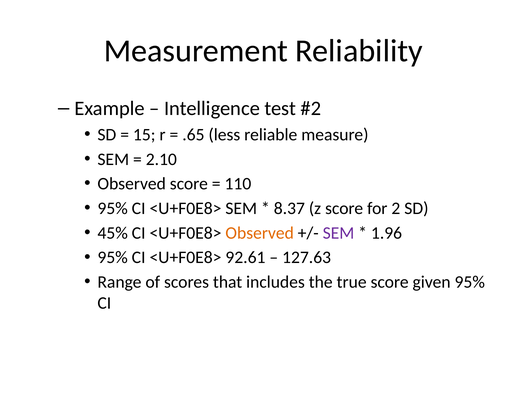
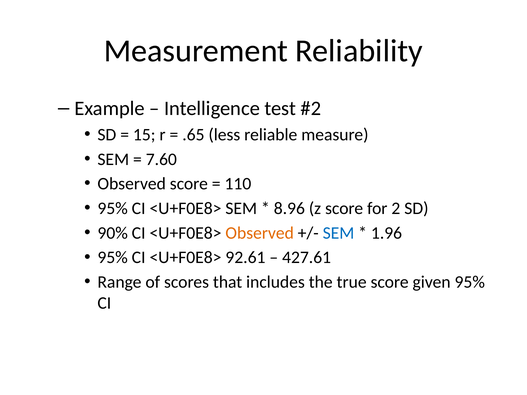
2.10: 2.10 -> 7.60
8.37: 8.37 -> 8.96
45%: 45% -> 90%
SEM at (338, 233) colour: purple -> blue
127.63: 127.63 -> 427.61
